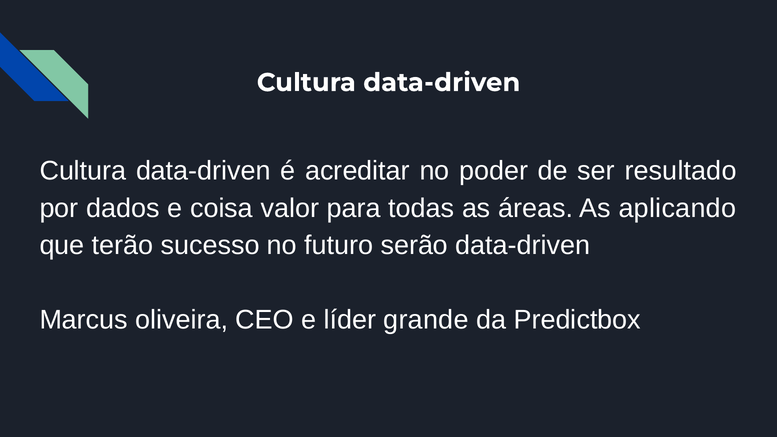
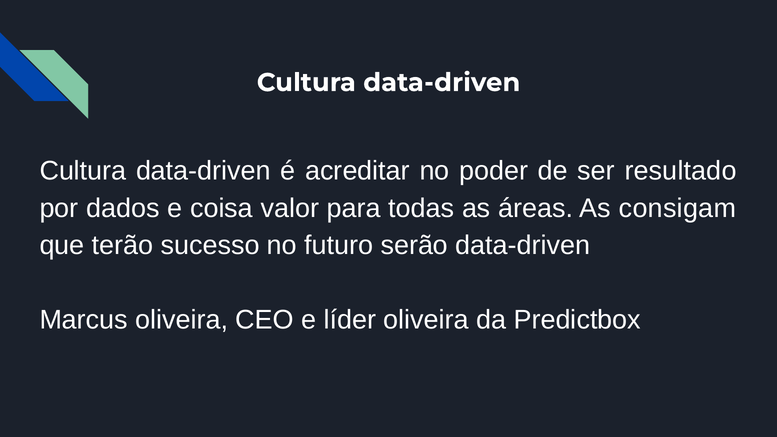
aplicando: aplicando -> consigam
líder grande: grande -> oliveira
